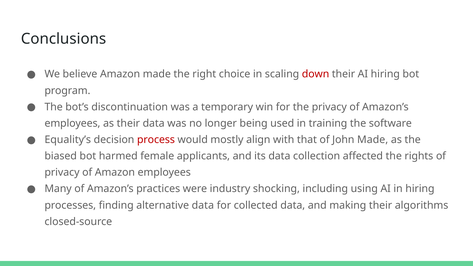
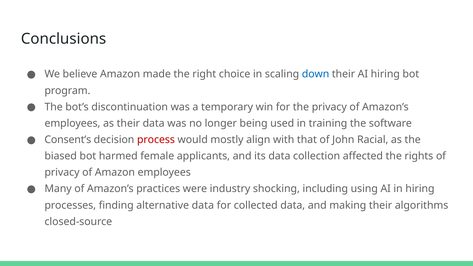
down colour: red -> blue
Equality’s: Equality’s -> Consent’s
John Made: Made -> Racial
